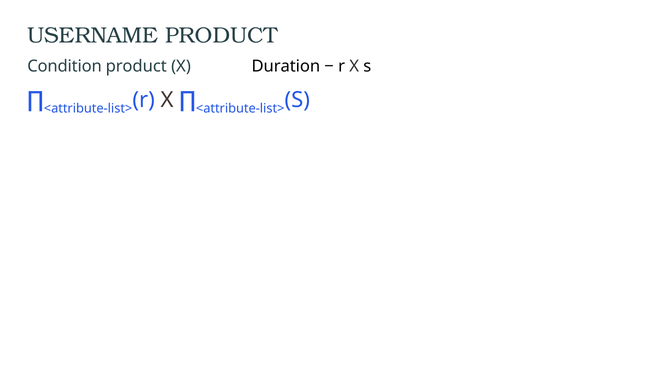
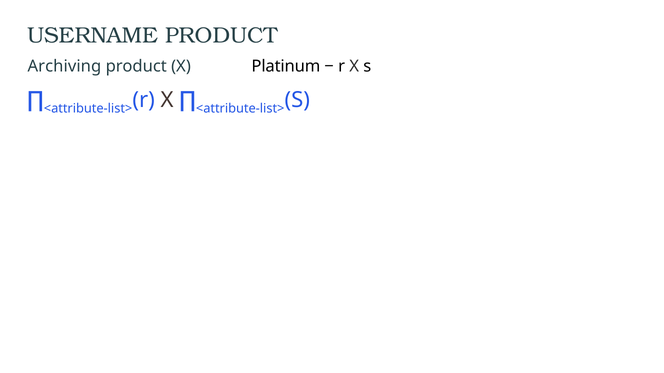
Condition: Condition -> Archiving
Duration: Duration -> Platinum
